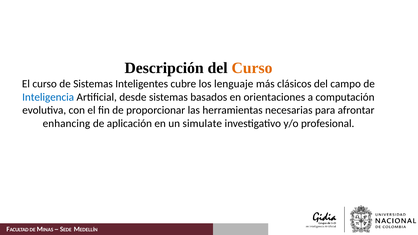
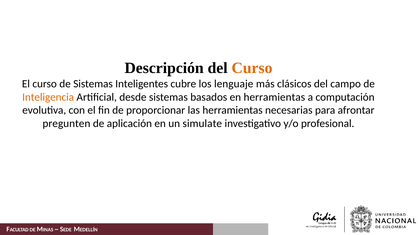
Inteligencia colour: blue -> orange
en orientaciones: orientaciones -> herramientas
enhancing: enhancing -> pregunten
